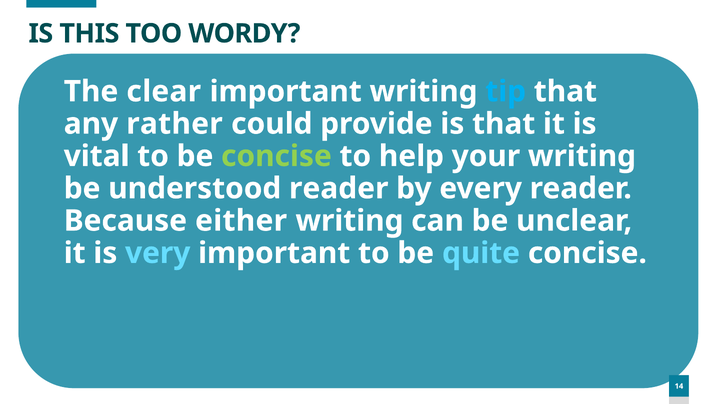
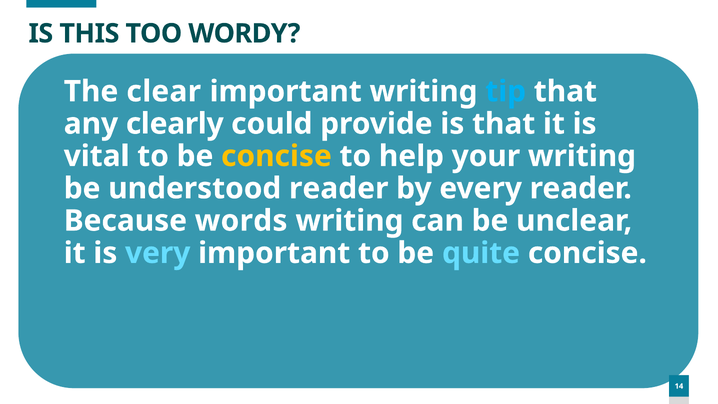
rather: rather -> clearly
concise at (276, 156) colour: light green -> yellow
either: either -> words
